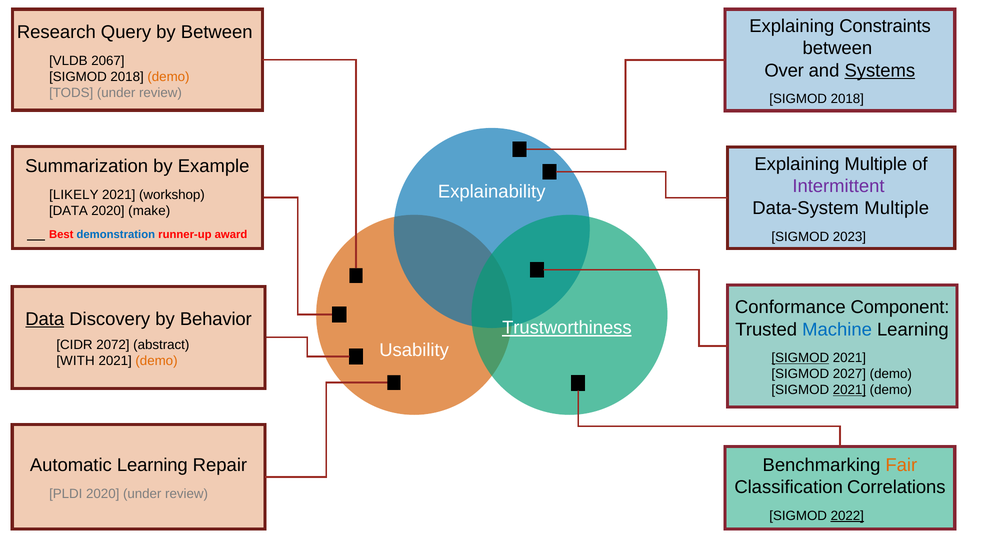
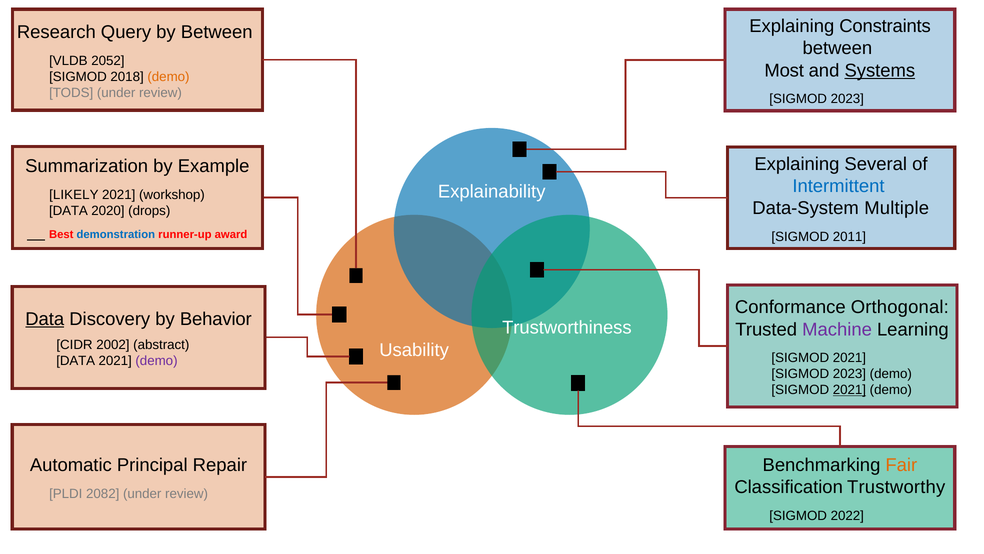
2067: 2067 -> 2052
Over: Over -> Most
2018 at (847, 99): 2018 -> 2023
Explaining Multiple: Multiple -> Several
Intermittent colour: purple -> blue
make: make -> drops
2023: 2023 -> 2011
Component: Component -> Orthogonal
Trustworthiness underline: present -> none
Machine colour: blue -> purple
2072: 2072 -> 2002
SIGMOD at (800, 358) underline: present -> none
WITH at (76, 361): WITH -> DATA
demo at (157, 361) colour: orange -> purple
2027 at (849, 374): 2027 -> 2023
Automatic Learning: Learning -> Principal
Correlations: Correlations -> Trustworthy
PLDI 2020: 2020 -> 2082
2022 underline: present -> none
